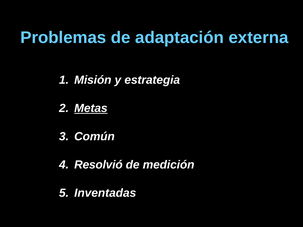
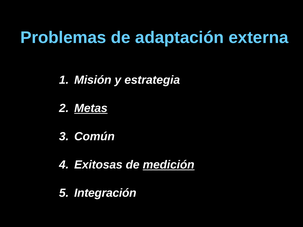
Resolvió: Resolvió -> Exitosas
medición underline: none -> present
Inventadas: Inventadas -> Integración
